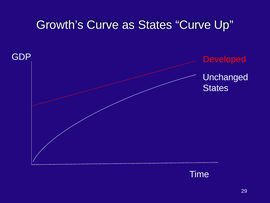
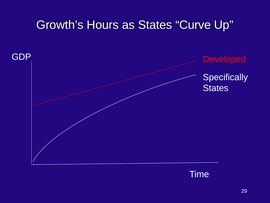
Growth’s Curve: Curve -> Hours
Unchanged: Unchanged -> Specifically
